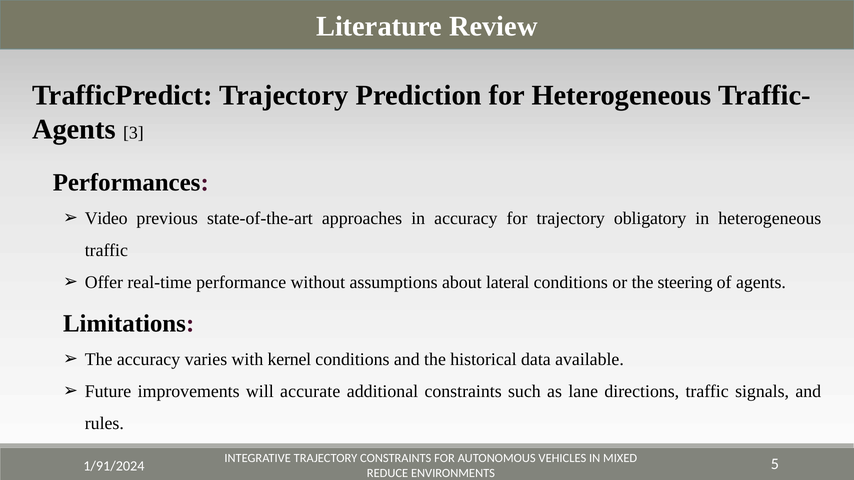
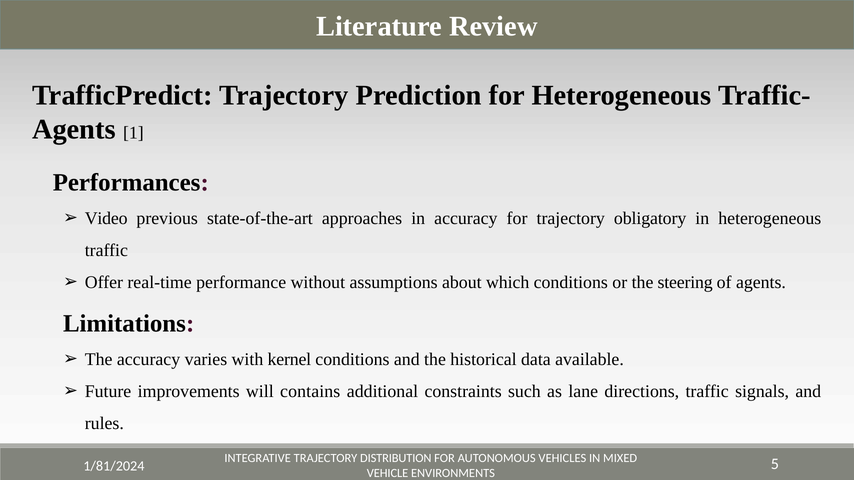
3: 3 -> 1
lateral: lateral -> which
accurate: accurate -> contains
TRAJECTORY CONSTRAINTS: CONSTRAINTS -> DISTRIBUTION
1/91/2024: 1/91/2024 -> 1/81/2024
REDUCE: REDUCE -> VEHICLE
